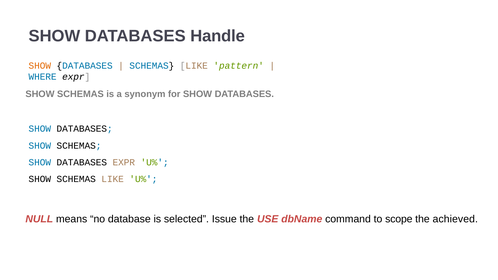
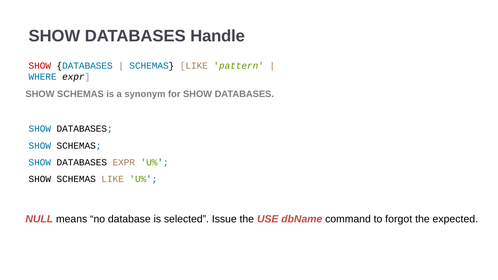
SHOW at (40, 66) colour: orange -> red
scope: scope -> forgot
achieved: achieved -> expected
